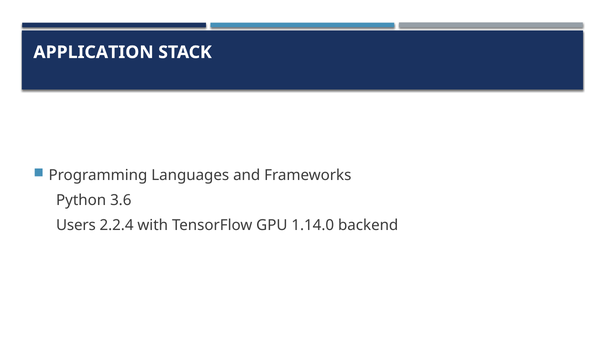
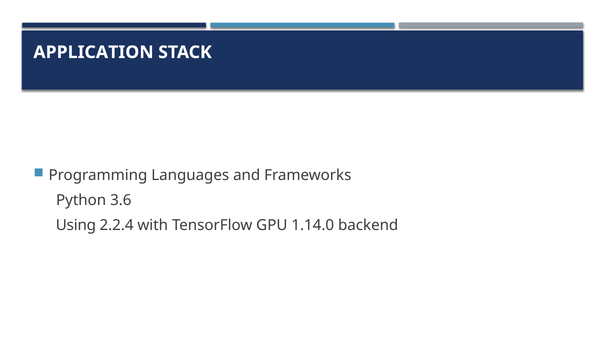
Users: Users -> Using
